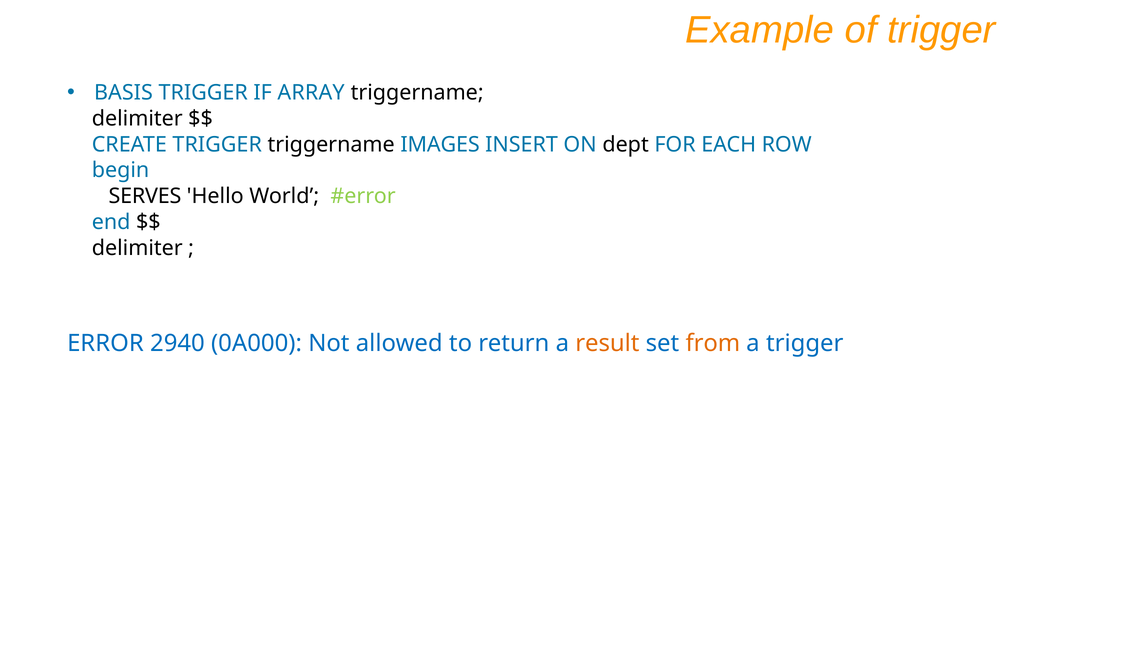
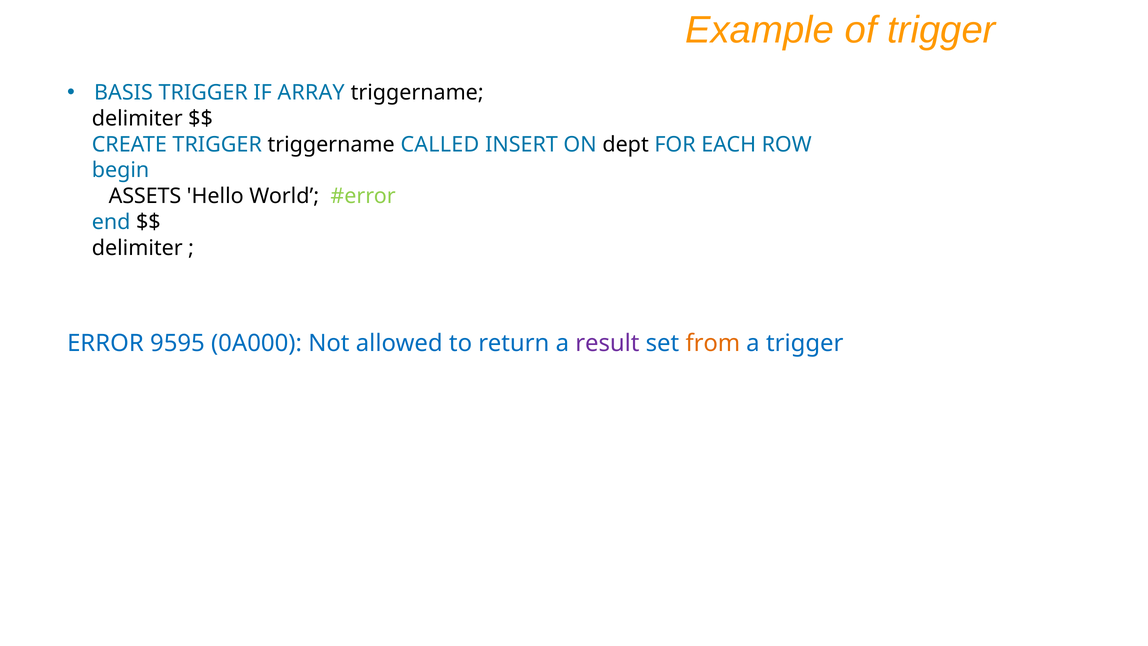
IMAGES: IMAGES -> CALLED
SERVES: SERVES -> ASSETS
2940: 2940 -> 9595
result colour: orange -> purple
